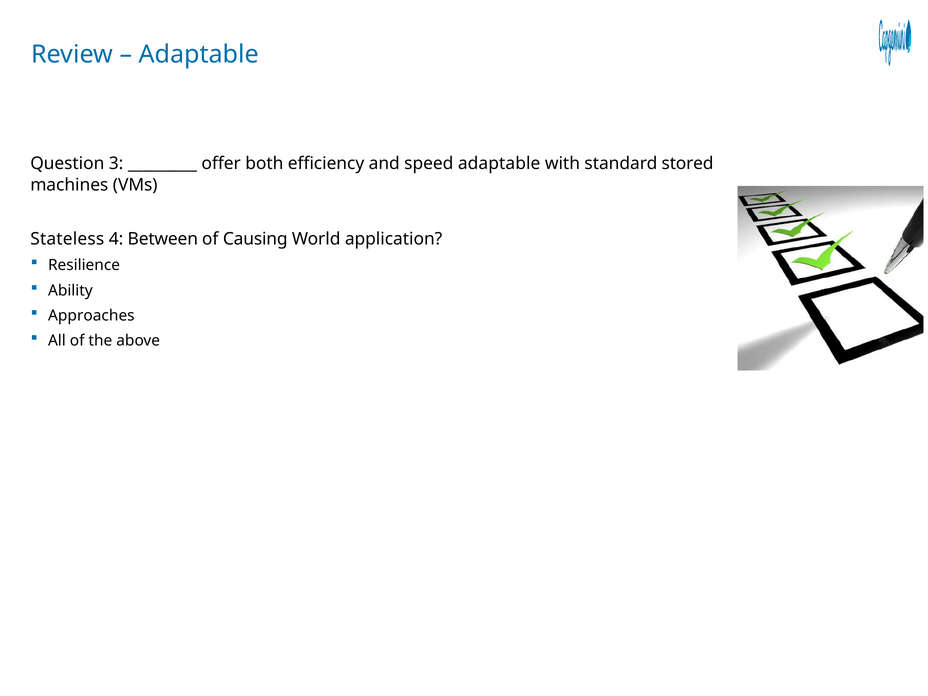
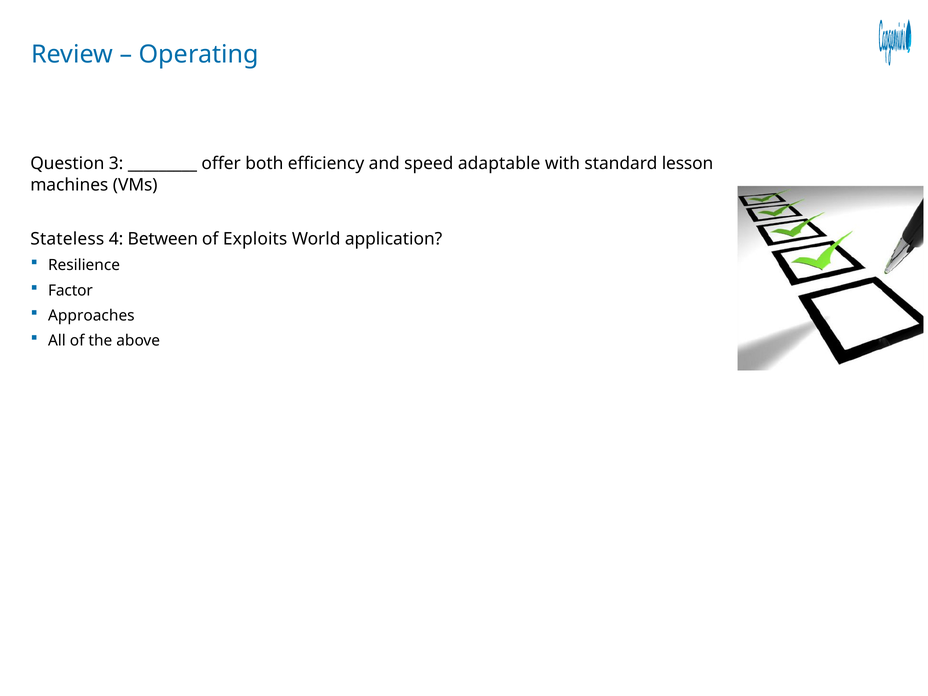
Adaptable at (199, 55): Adaptable -> Operating
stored: stored -> lesson
Causing: Causing -> Exploits
Ability: Ability -> Factor
